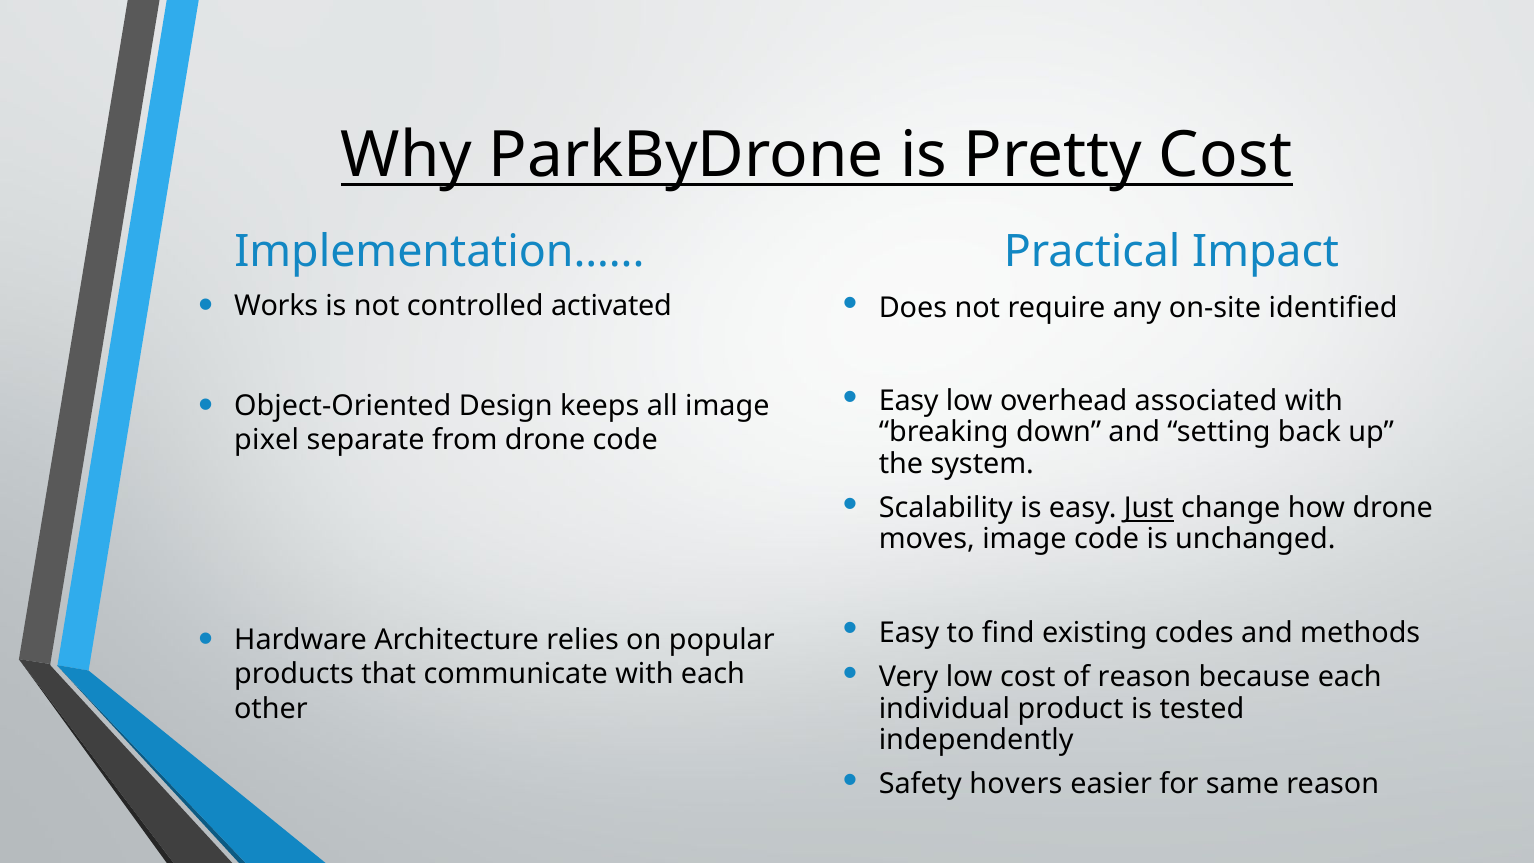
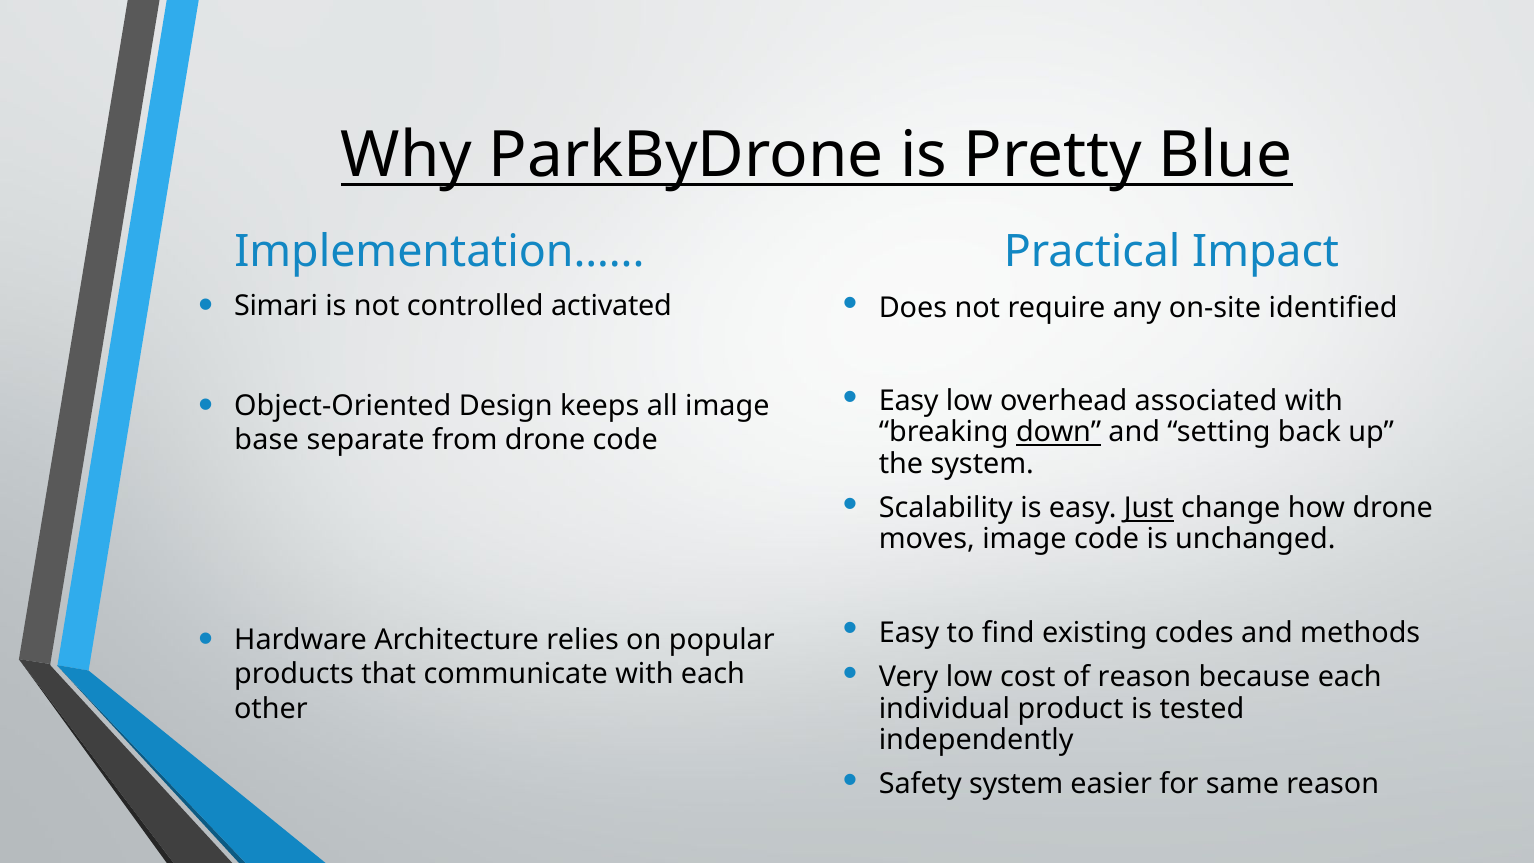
Pretty Cost: Cost -> Blue
Works: Works -> Simari
down underline: none -> present
pixel: pixel -> base
Safety hovers: hovers -> system
